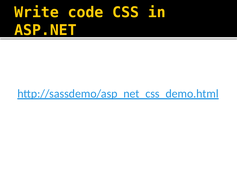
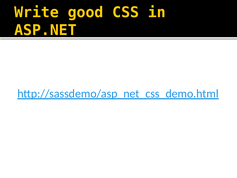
code: code -> good
